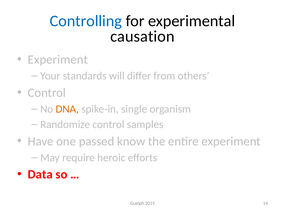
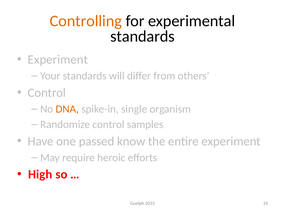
Controlling colour: blue -> orange
causation at (142, 37): causation -> standards
Data: Data -> High
